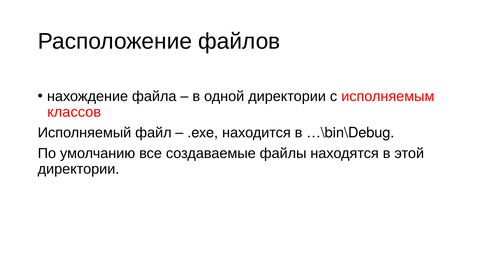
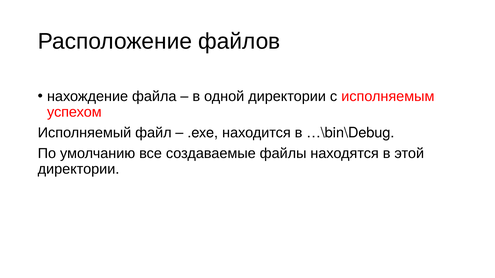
классов: классов -> успехом
